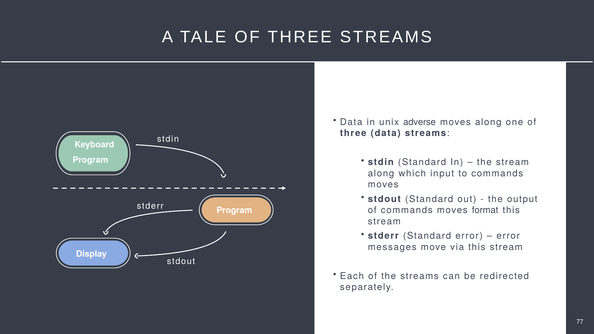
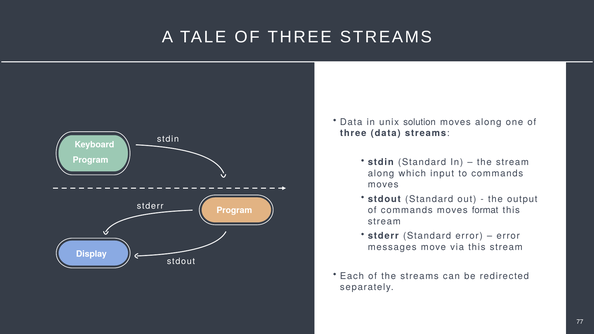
adverse: adverse -> solution
